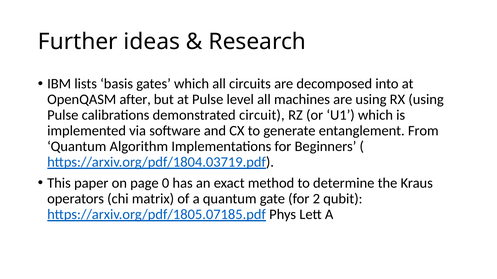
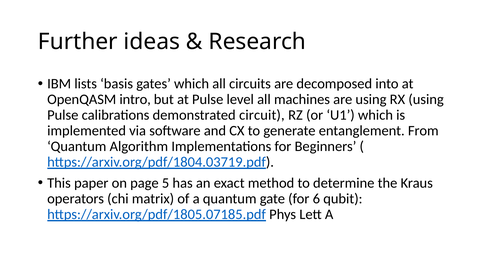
after: after -> intro
0: 0 -> 5
2: 2 -> 6
